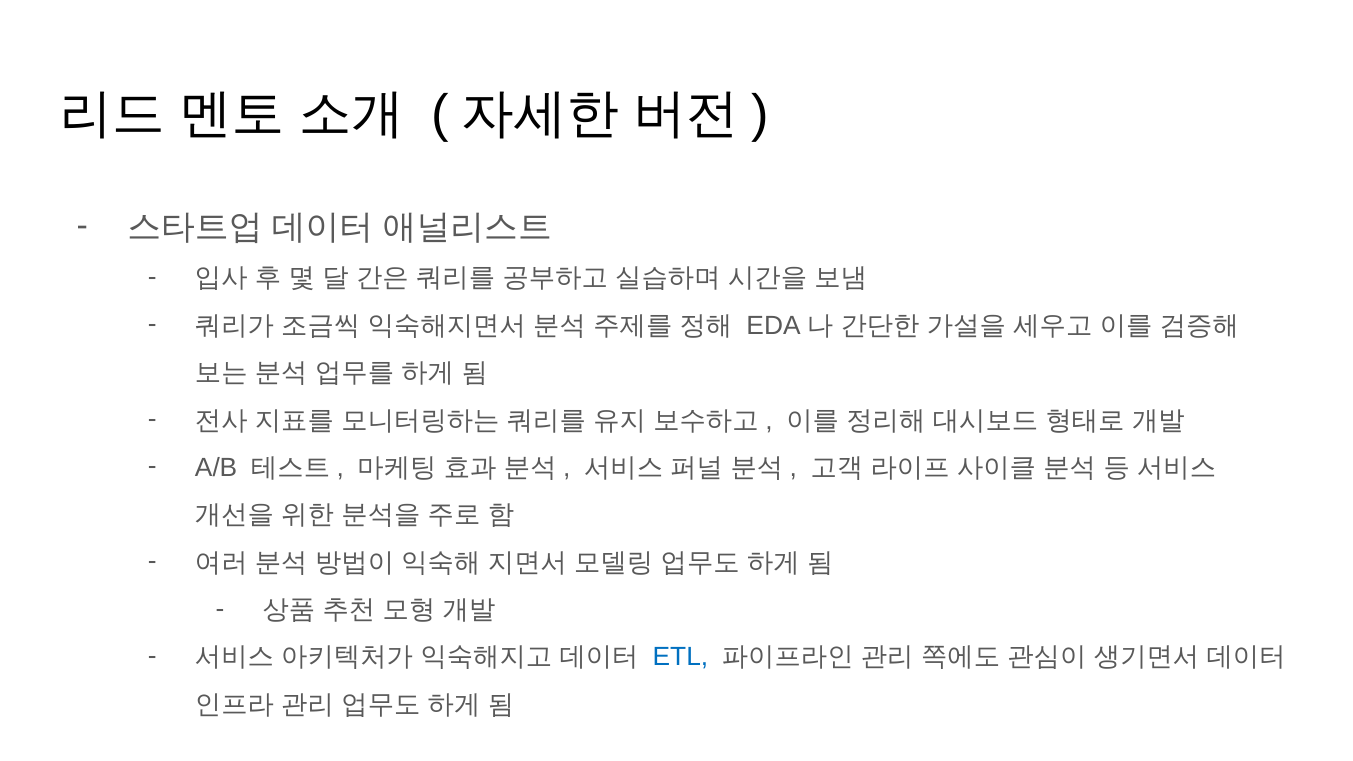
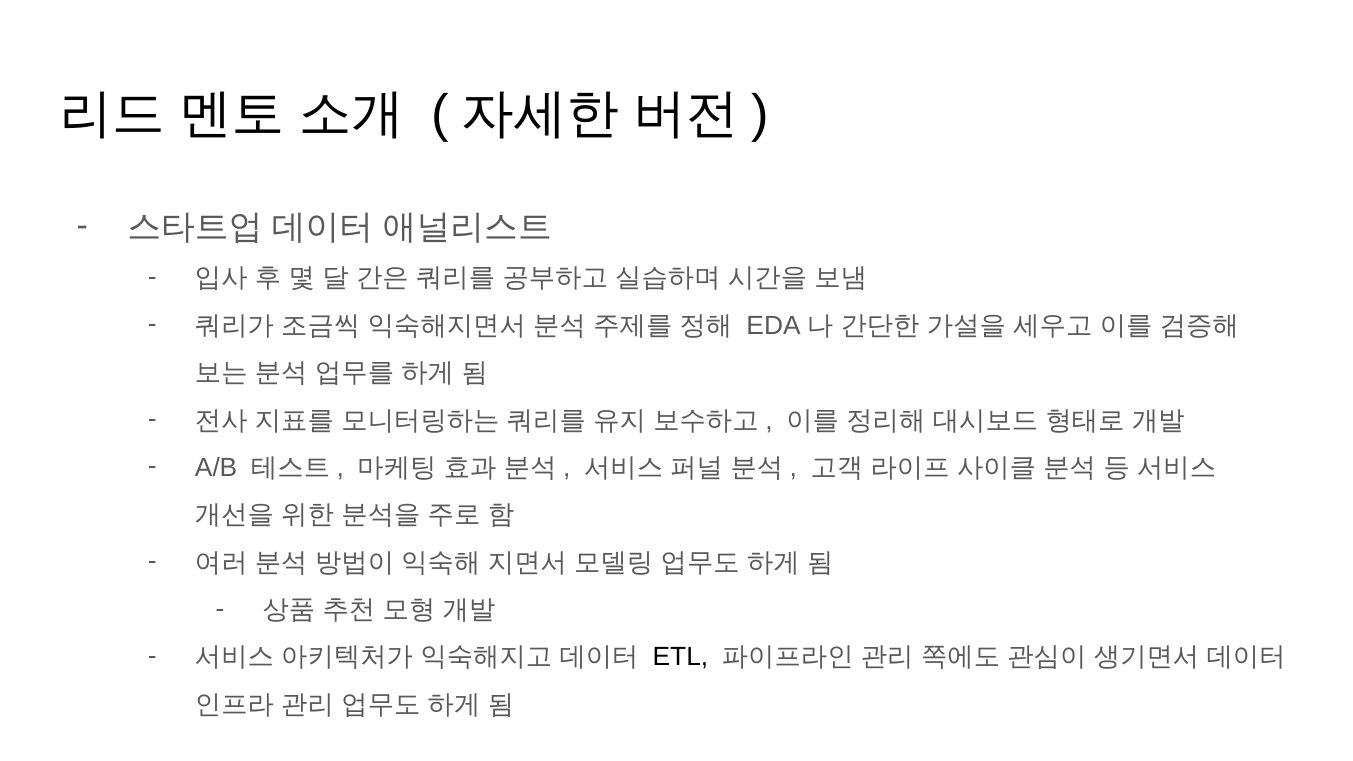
ETL colour: blue -> black
